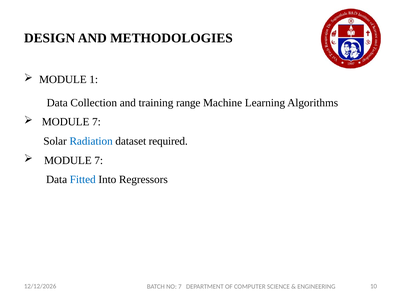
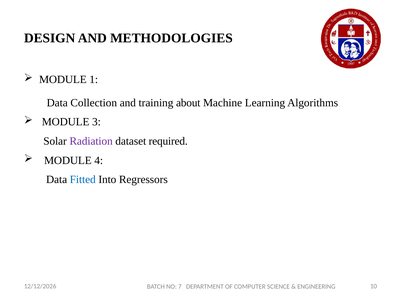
range: range -> about
7 at (96, 122): 7 -> 3
Radiation colour: blue -> purple
7 at (99, 161): 7 -> 4
